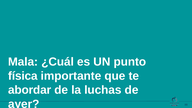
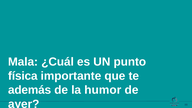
abordar: abordar -> además
luchas: luchas -> humor
